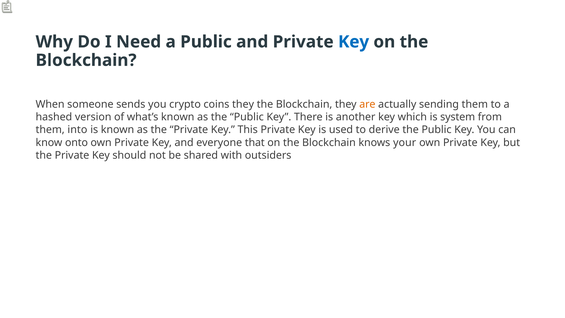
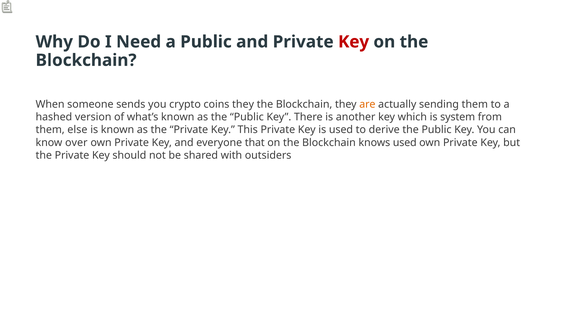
Key at (354, 42) colour: blue -> red
into: into -> else
onto: onto -> over
knows your: your -> used
